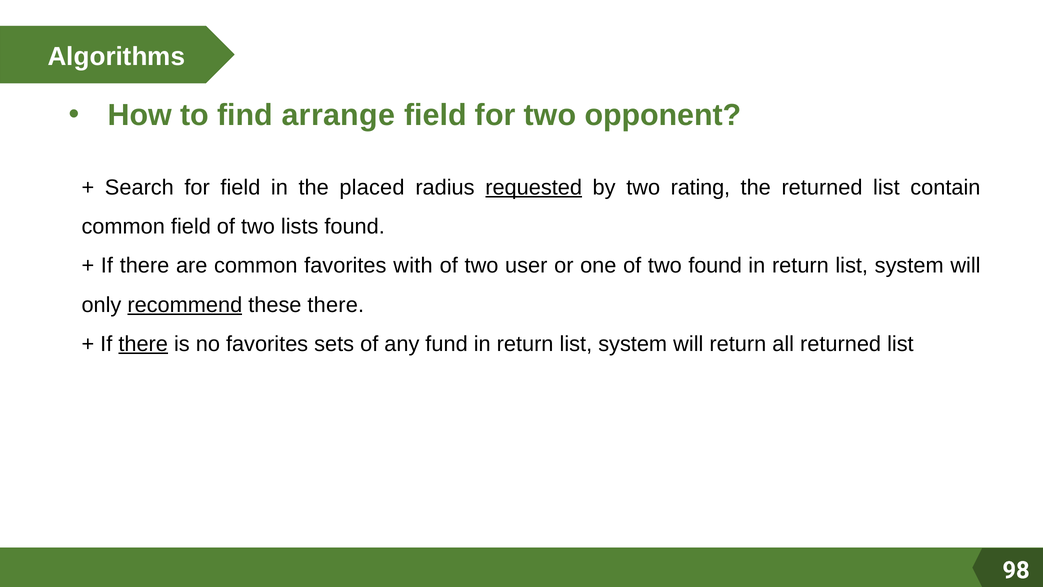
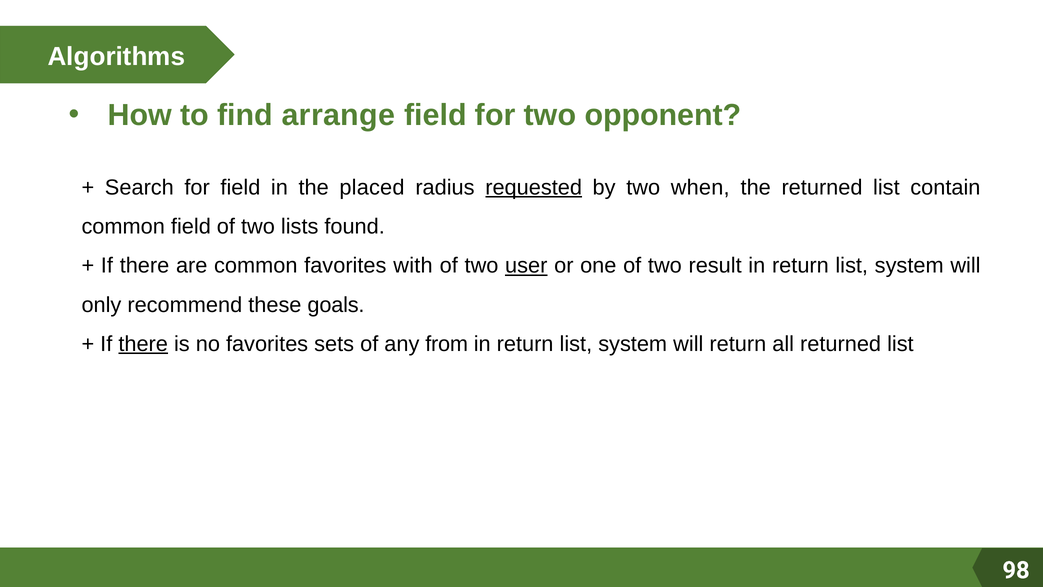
rating: rating -> when
user underline: none -> present
two found: found -> result
recommend underline: present -> none
these there: there -> goals
fund: fund -> from
